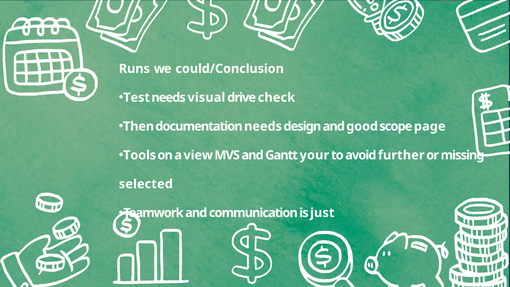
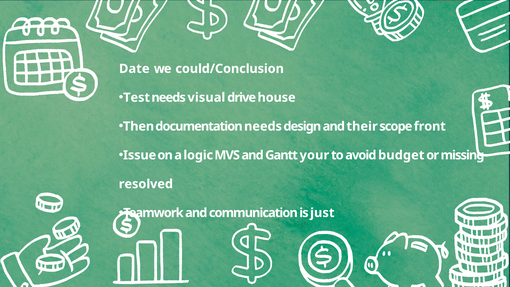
Runs: Runs -> Date
check: check -> house
good: good -> their
page: page -> front
Tools: Tools -> Issue
view: view -> logic
further: further -> budget
selected: selected -> resolved
